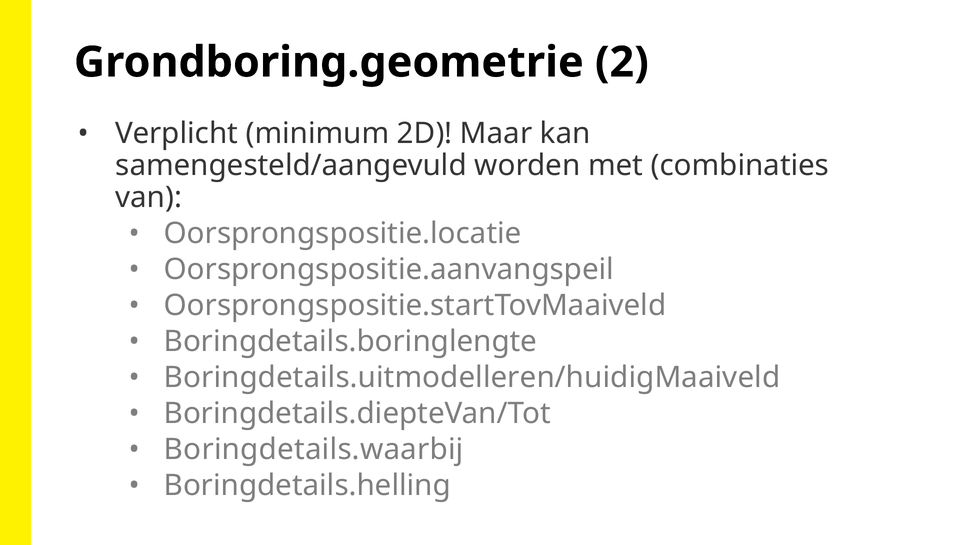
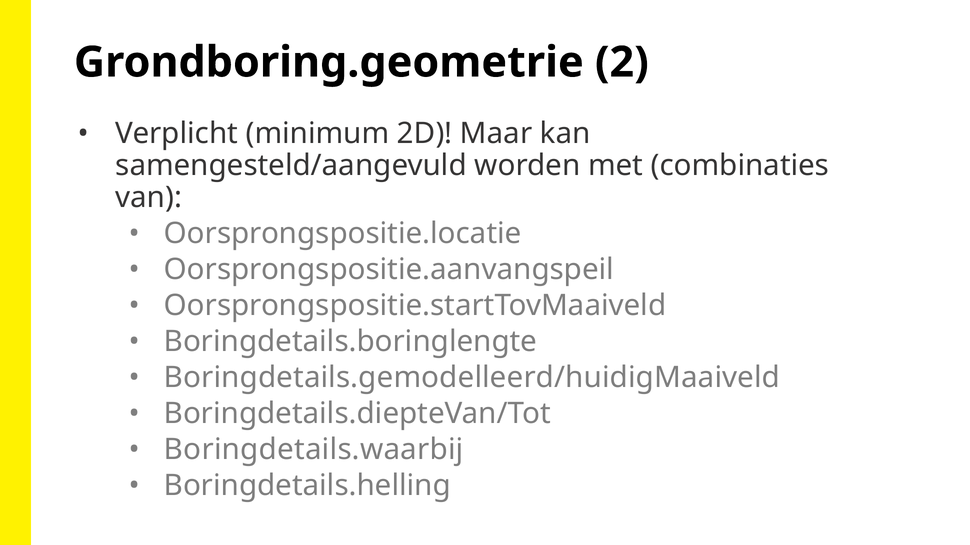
Boringdetails.uitmodelleren/huidigMaaiveld: Boringdetails.uitmodelleren/huidigMaaiveld -> Boringdetails.gemodelleerd/huidigMaaiveld
